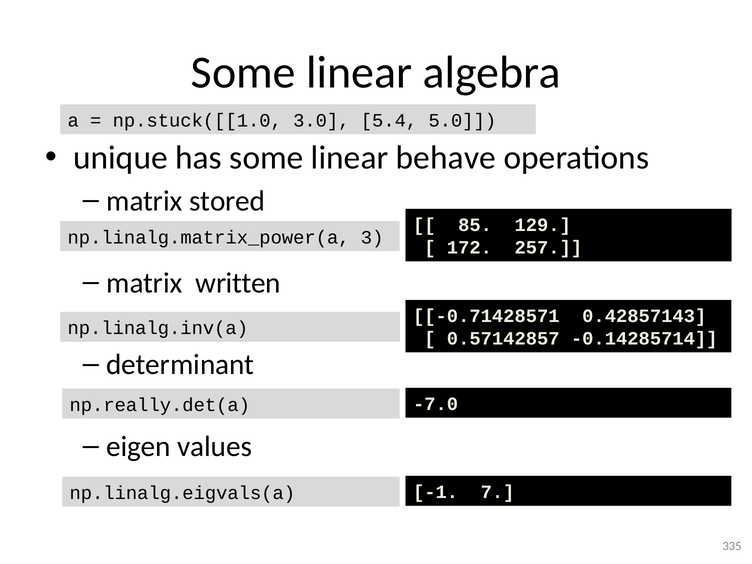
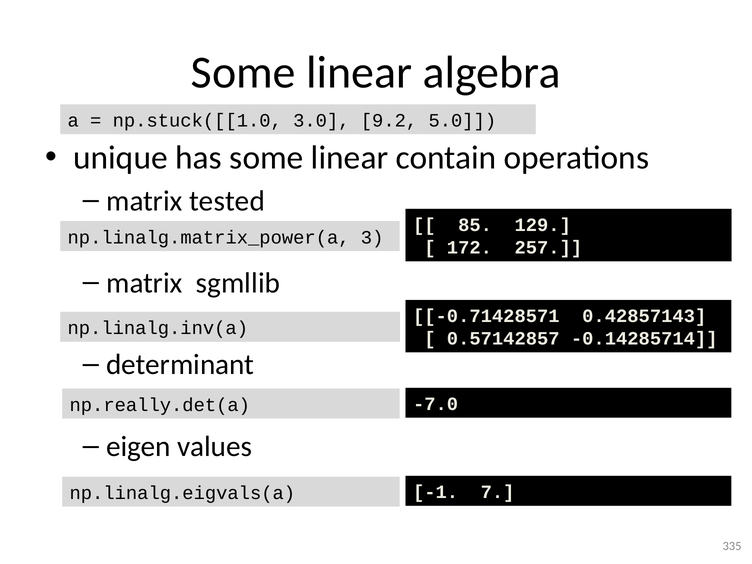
5.4: 5.4 -> 9.2
behave: behave -> contain
stored: stored -> tested
written: written -> sgmllib
